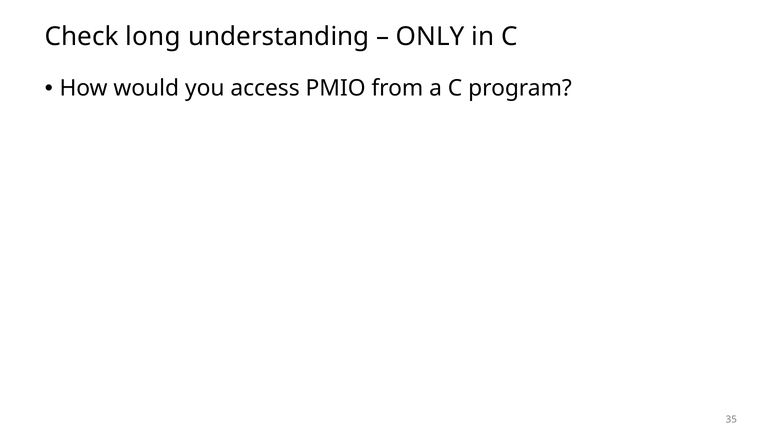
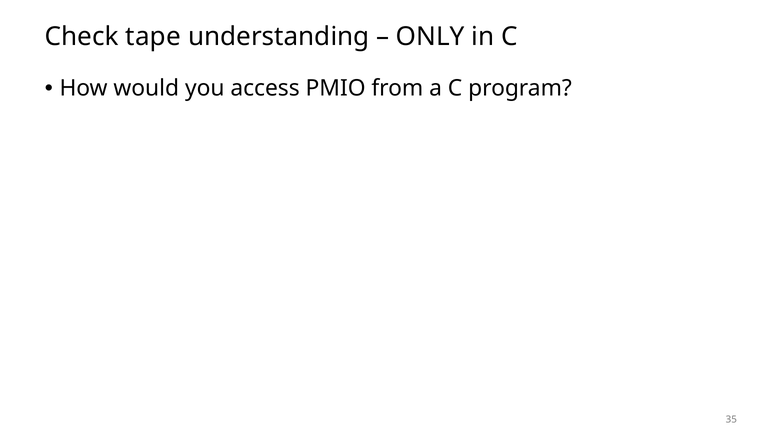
long: long -> tape
